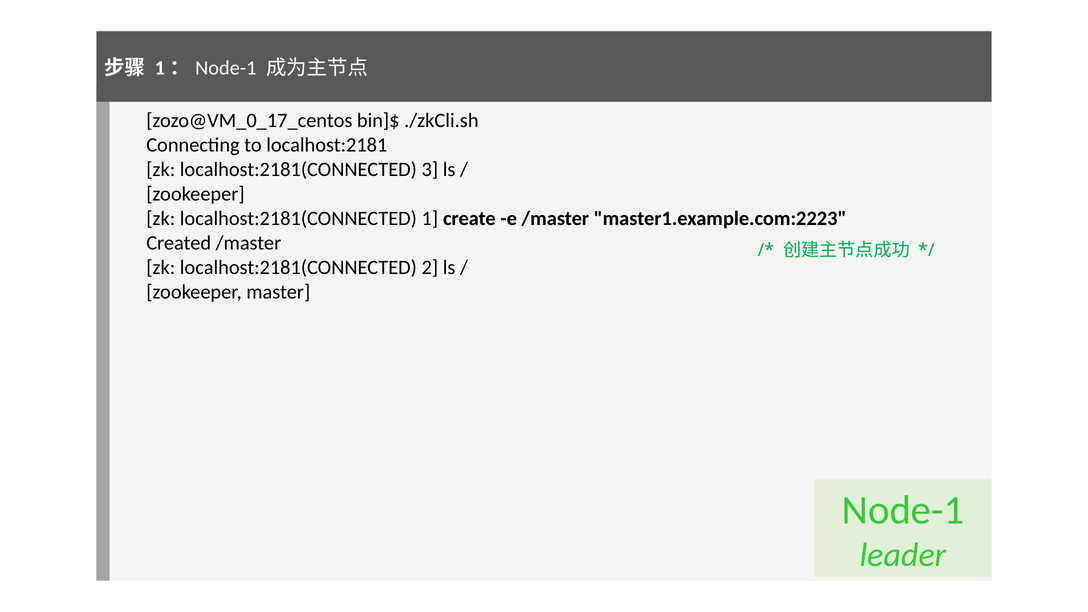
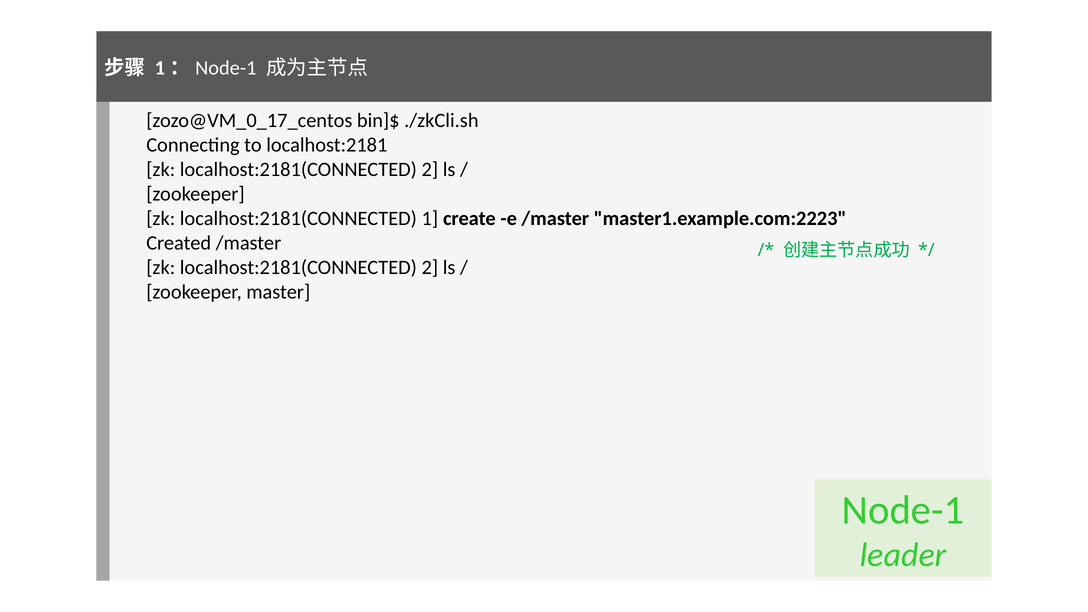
3 at (430, 169): 3 -> 2
